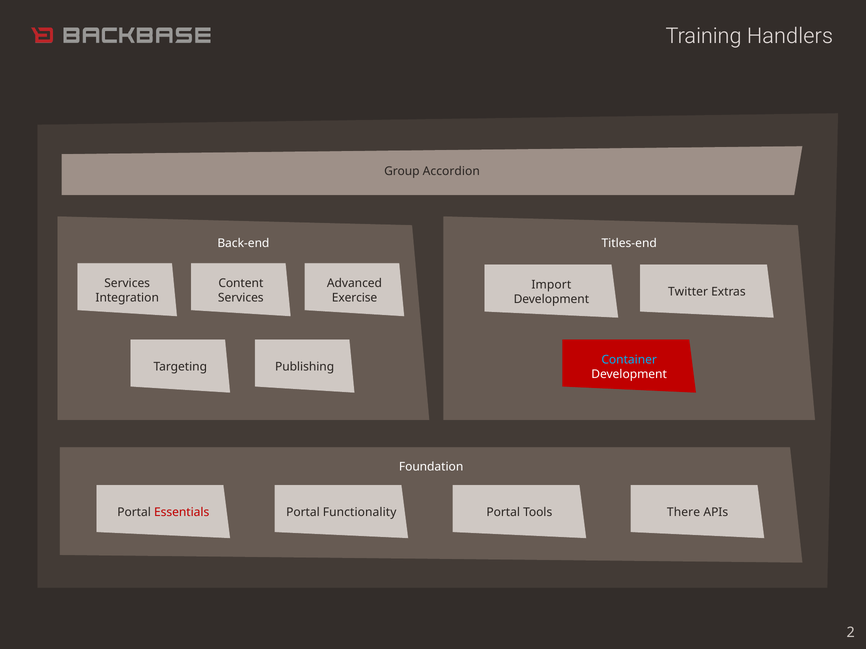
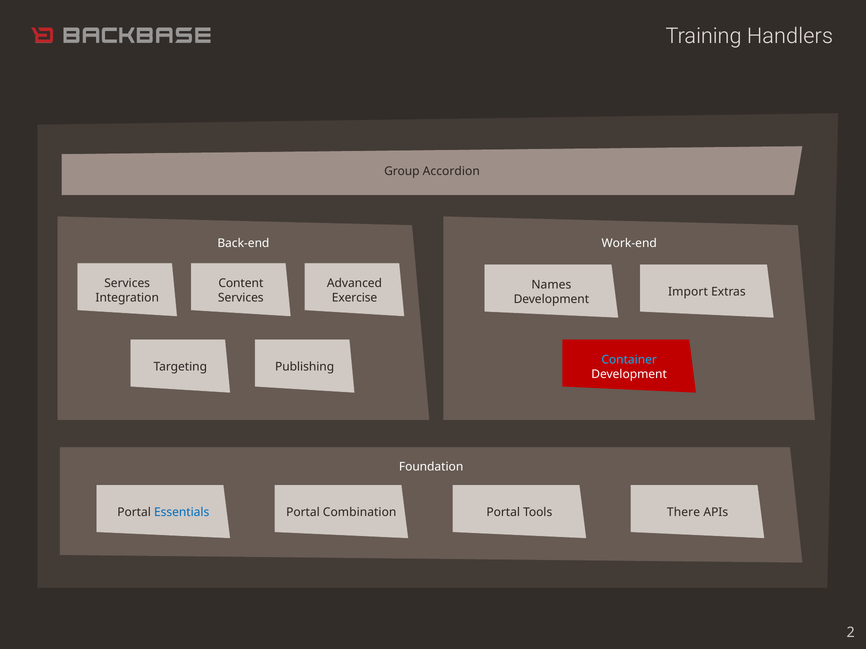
Titles-end: Titles-end -> Work-end
Import: Import -> Names
Twitter: Twitter -> Import
Essentials colour: red -> blue
Functionality: Functionality -> Combination
